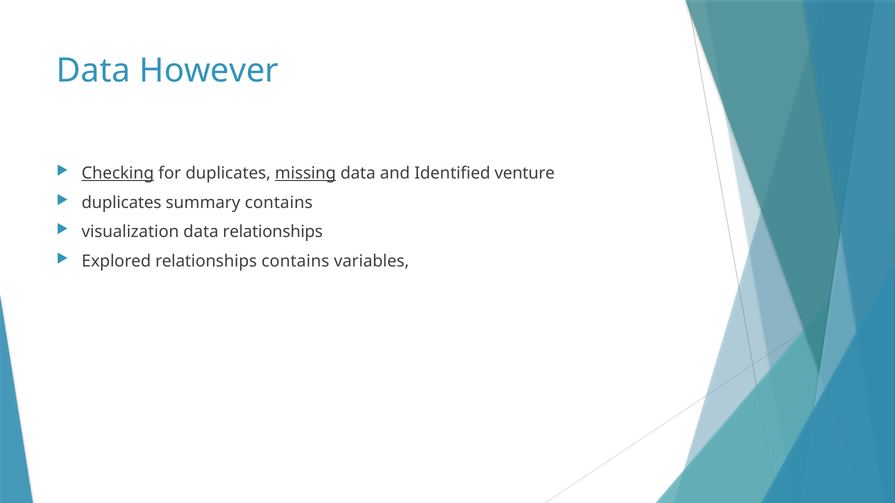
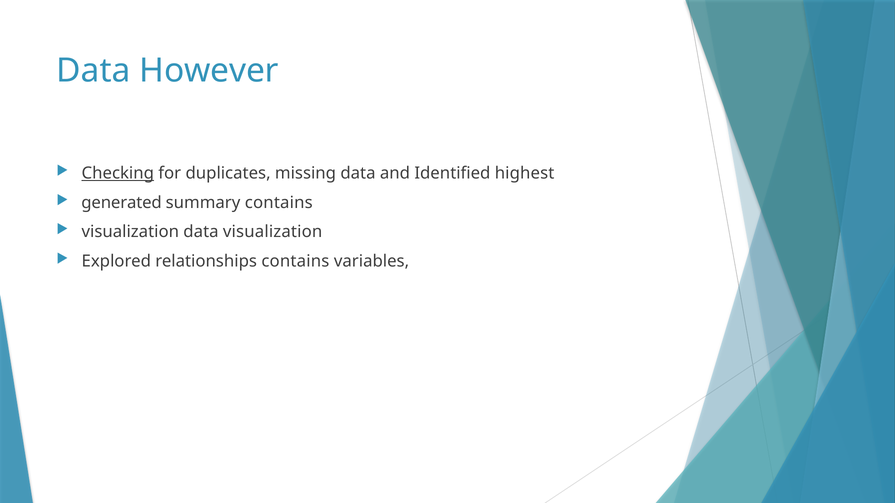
missing underline: present -> none
venture: venture -> highest
duplicates at (122, 203): duplicates -> generated
data relationships: relationships -> visualization
